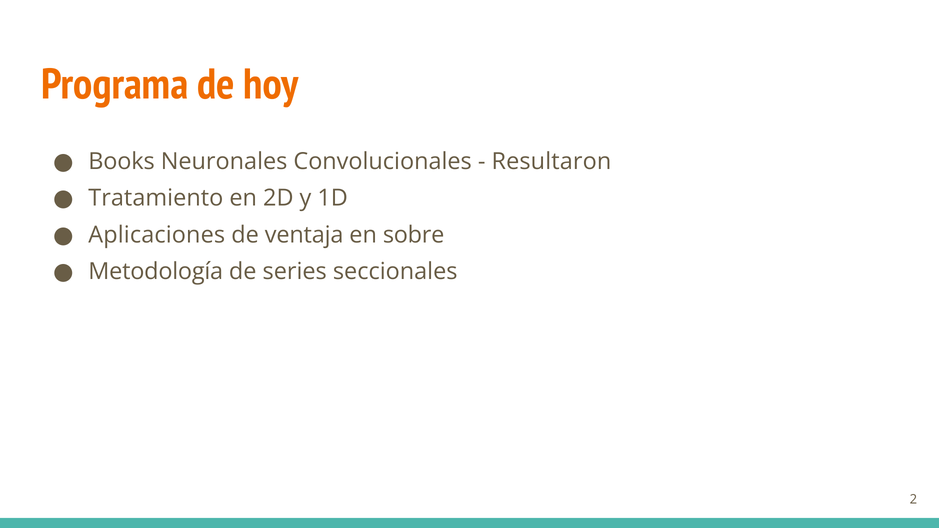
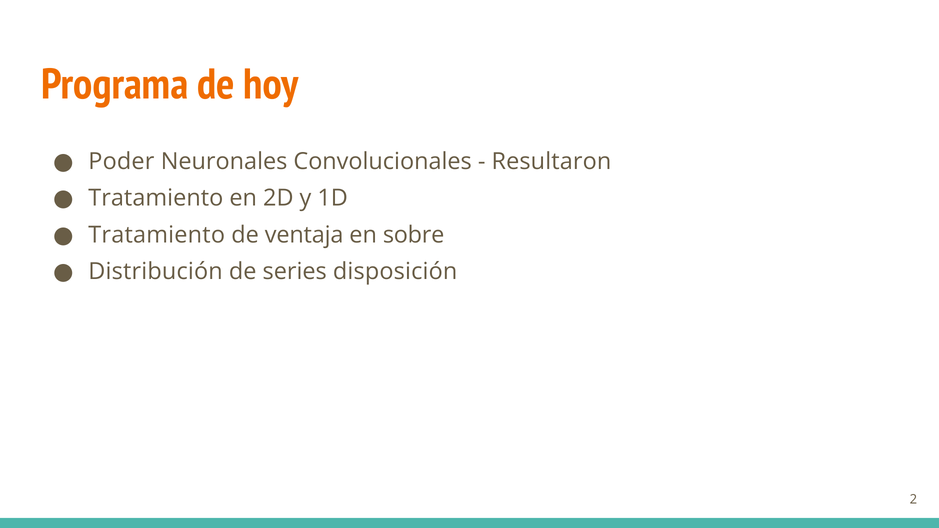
Books: Books -> Poder
Aplicaciones at (157, 235): Aplicaciones -> Tratamiento
Metodología: Metodología -> Distribución
seccionales: seccionales -> disposición
